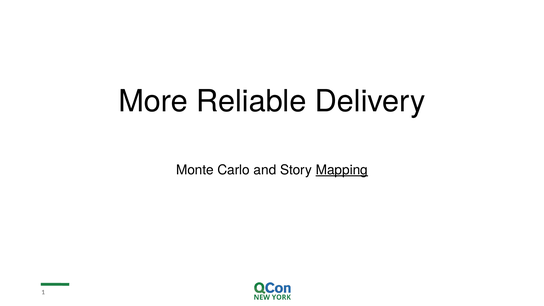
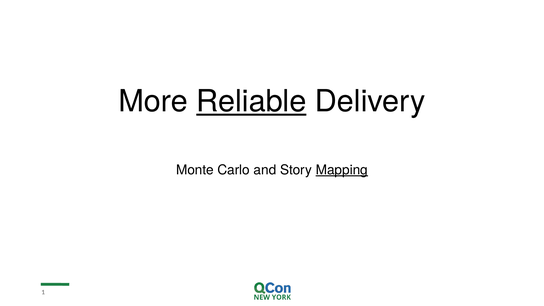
Reliable underline: none -> present
